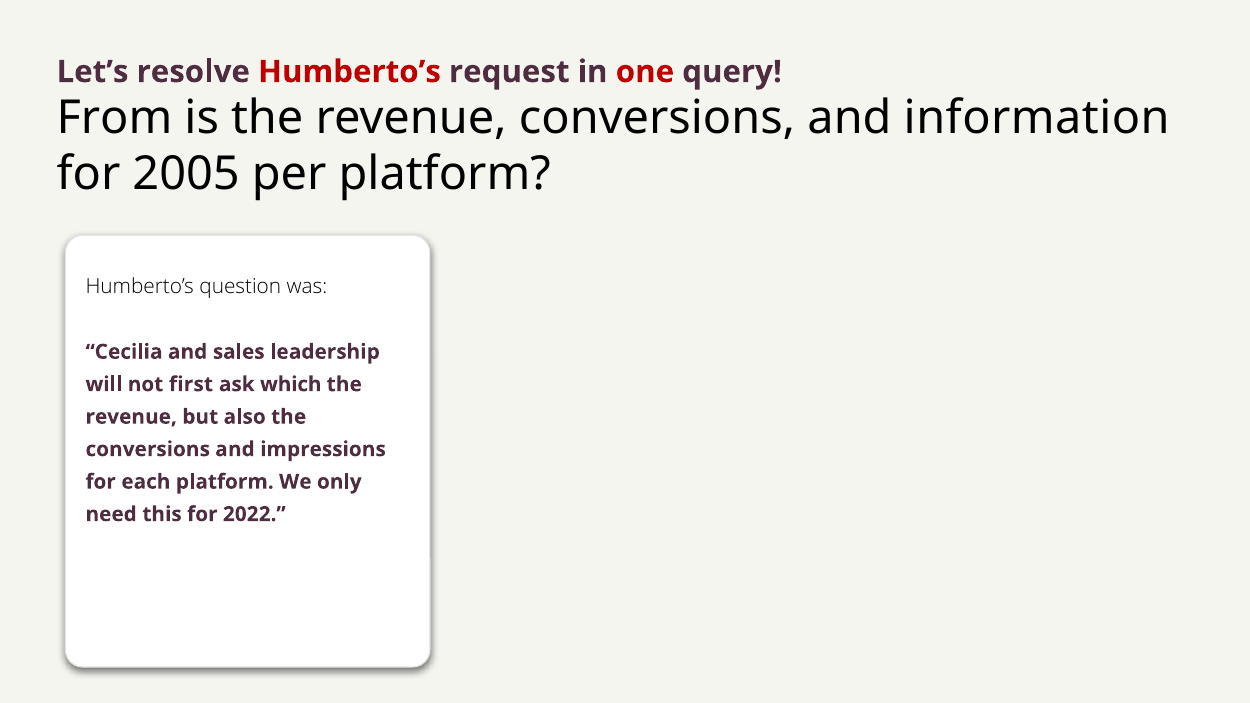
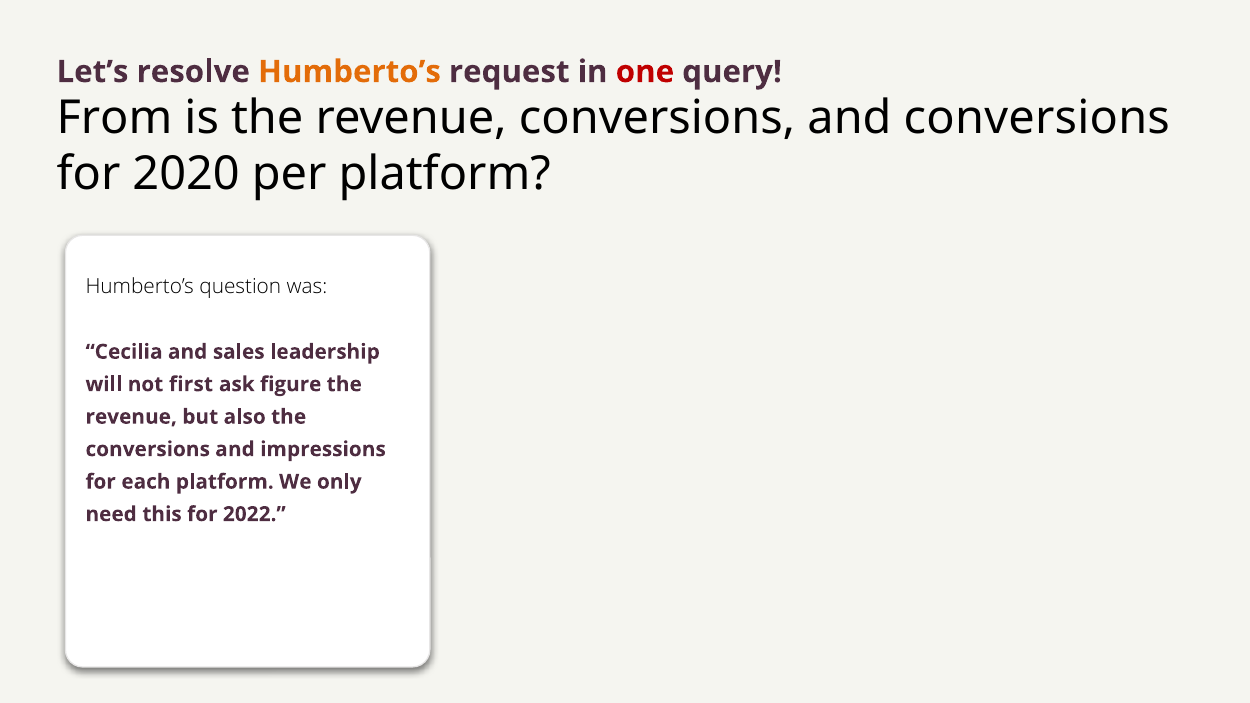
Humberto’s at (350, 72) colour: red -> orange
and information: information -> conversions
2005: 2005 -> 2020
which: which -> figure
